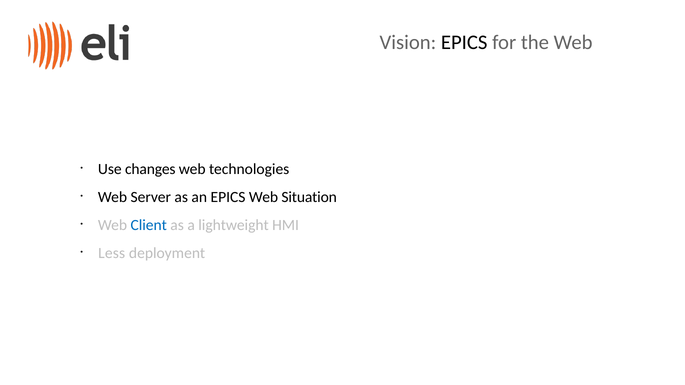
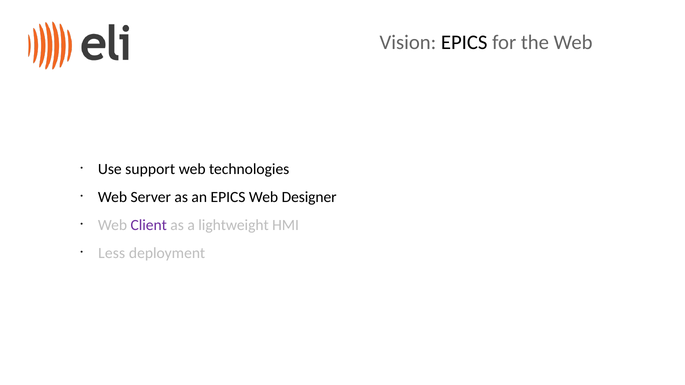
changes: changes -> support
Situation: Situation -> Designer
Client colour: blue -> purple
